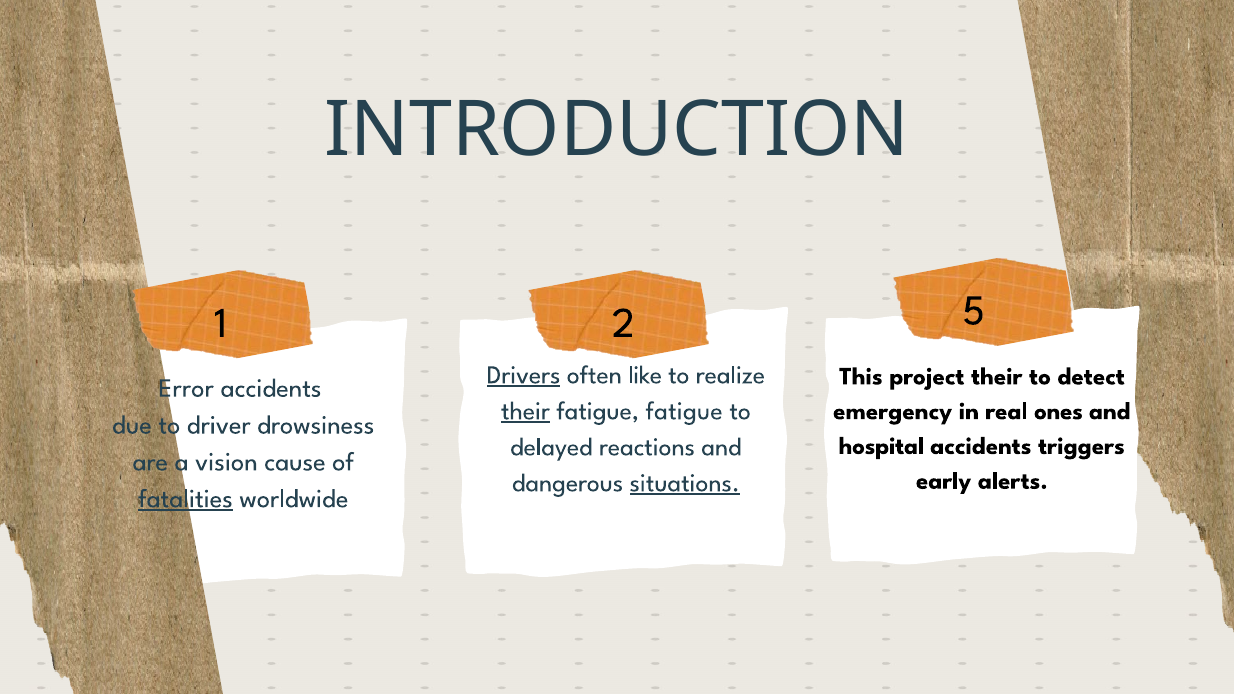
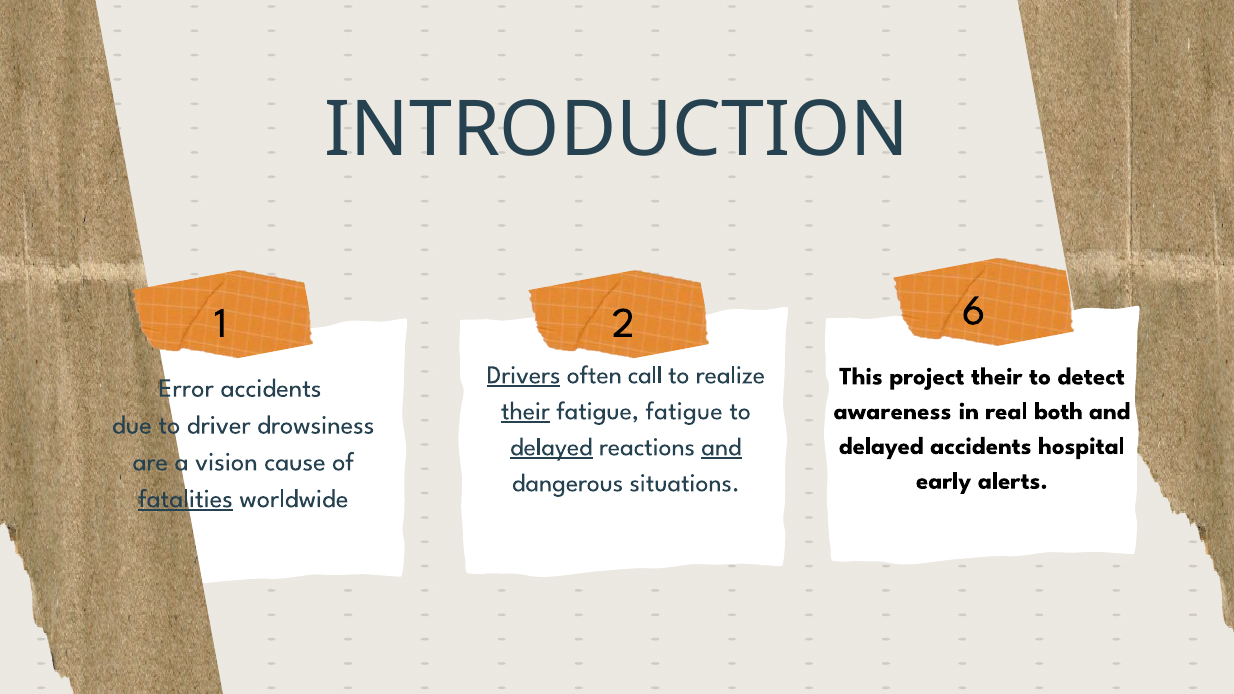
5: 5 -> 6
like: like -> call
emergency: emergency -> awareness
ones: ones -> both
hospital at (881, 446): hospital -> delayed
triggers: triggers -> hospital
delayed at (551, 447) underline: none -> present
and at (721, 447) underline: none -> present
situations underline: present -> none
